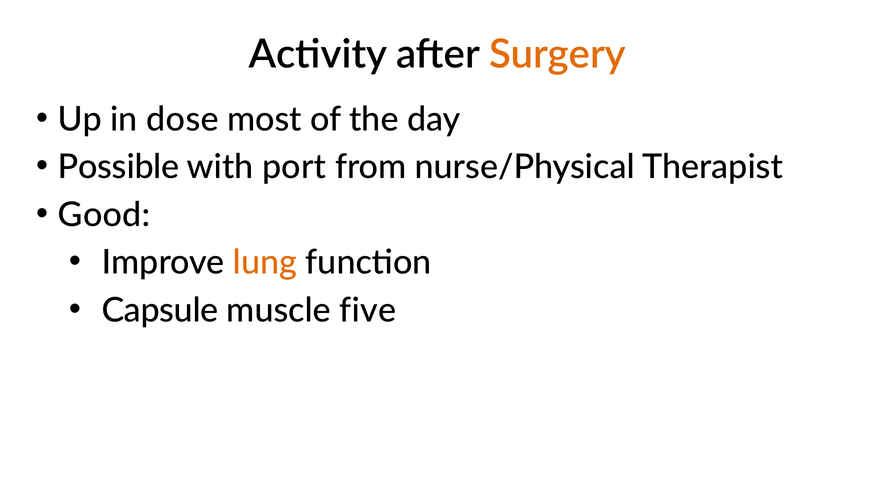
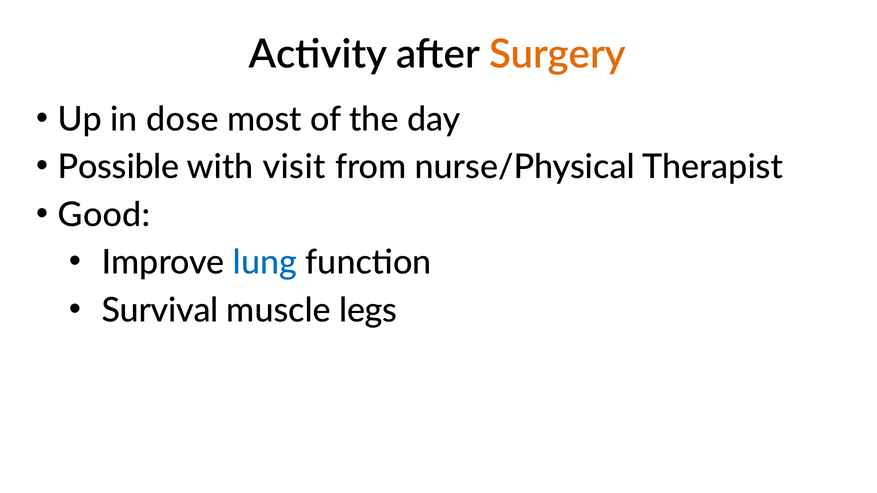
port: port -> visit
lung colour: orange -> blue
Capsule: Capsule -> Survival
five: five -> legs
